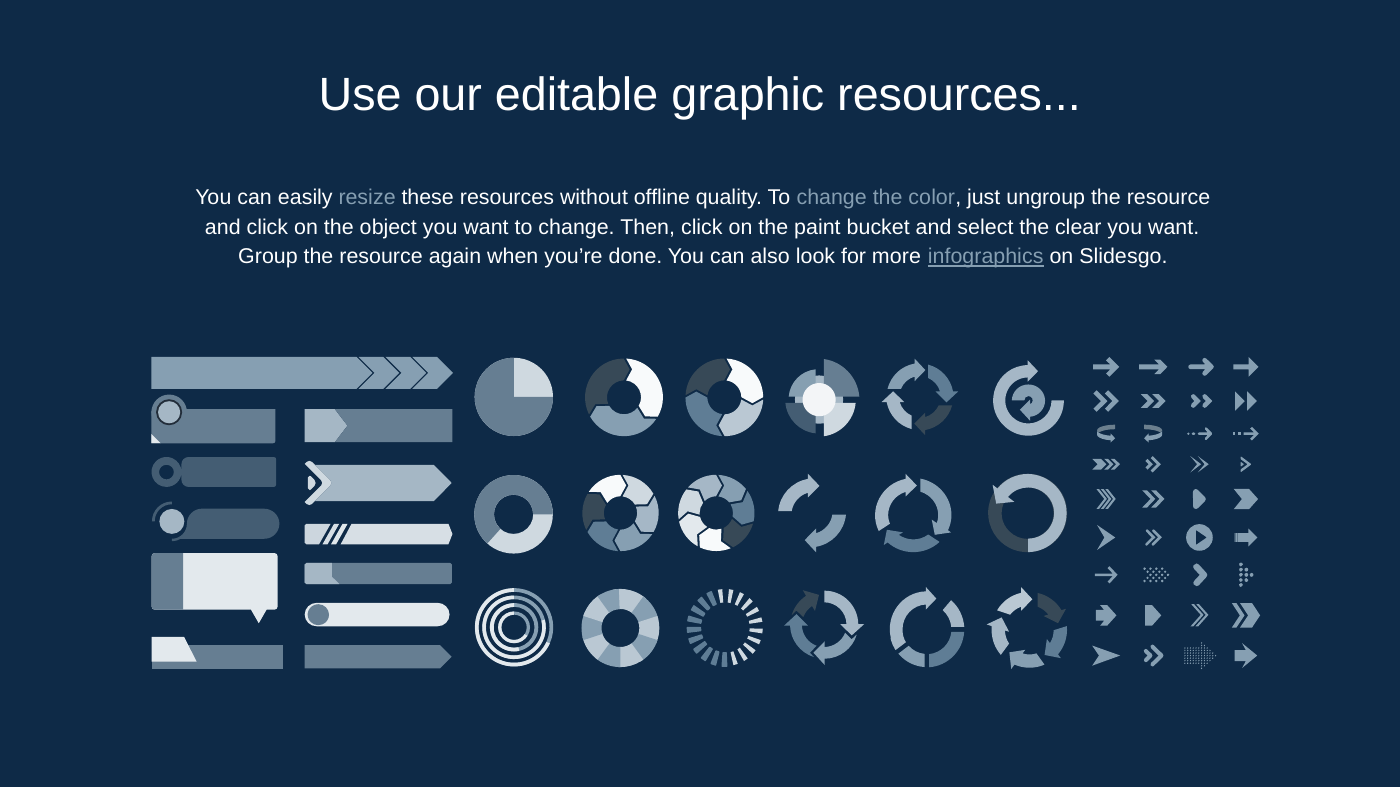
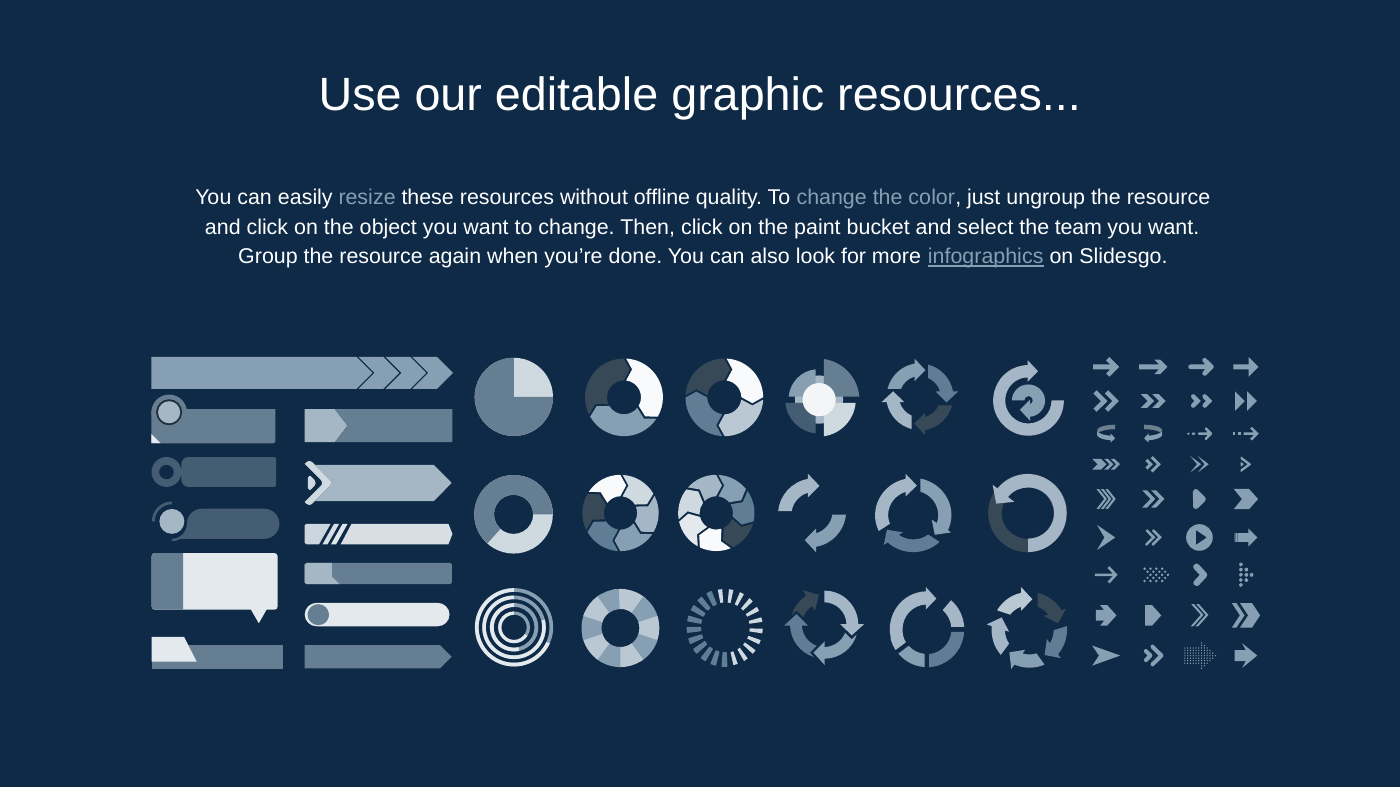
clear: clear -> team
